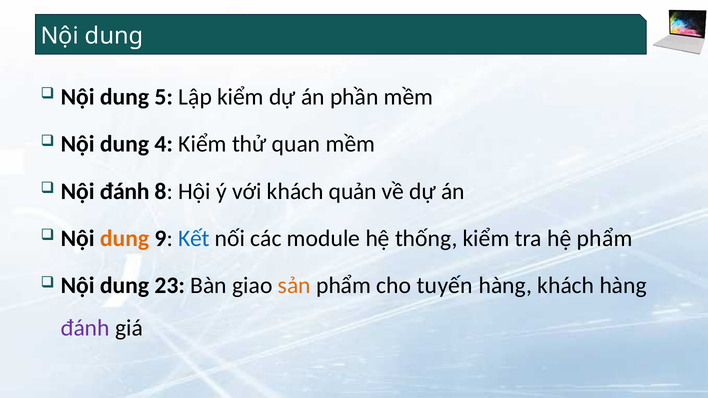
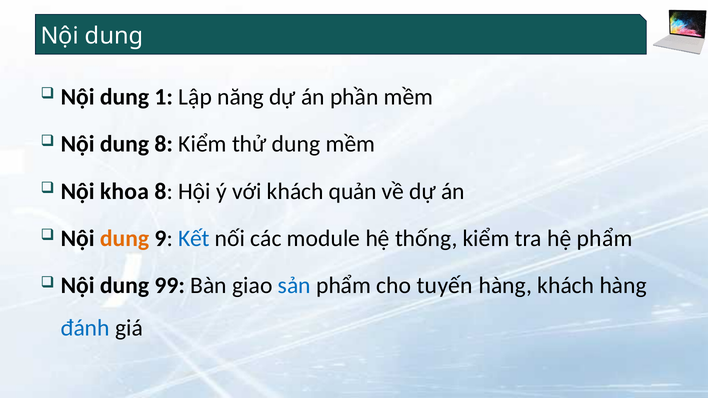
5: 5 -> 1
Lập kiểm: kiểm -> năng
dung 4: 4 -> 8
thử quan: quan -> dung
Nội đánh: đánh -> khoa
23: 23 -> 99
sản colour: orange -> blue
đánh at (85, 328) colour: purple -> blue
